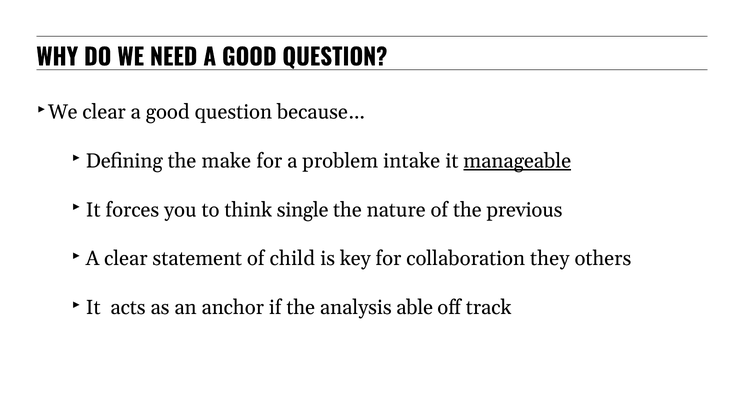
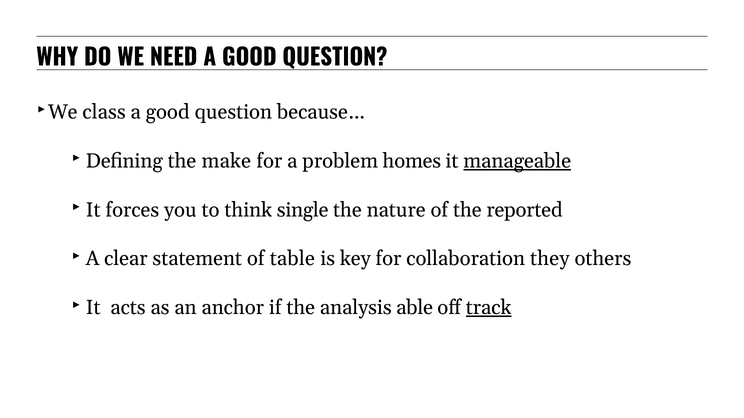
We clear: clear -> class
intake: intake -> homes
previous: previous -> reported
child: child -> table
track underline: none -> present
